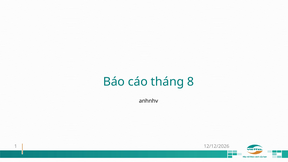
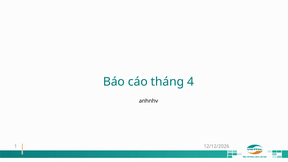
8: 8 -> 4
